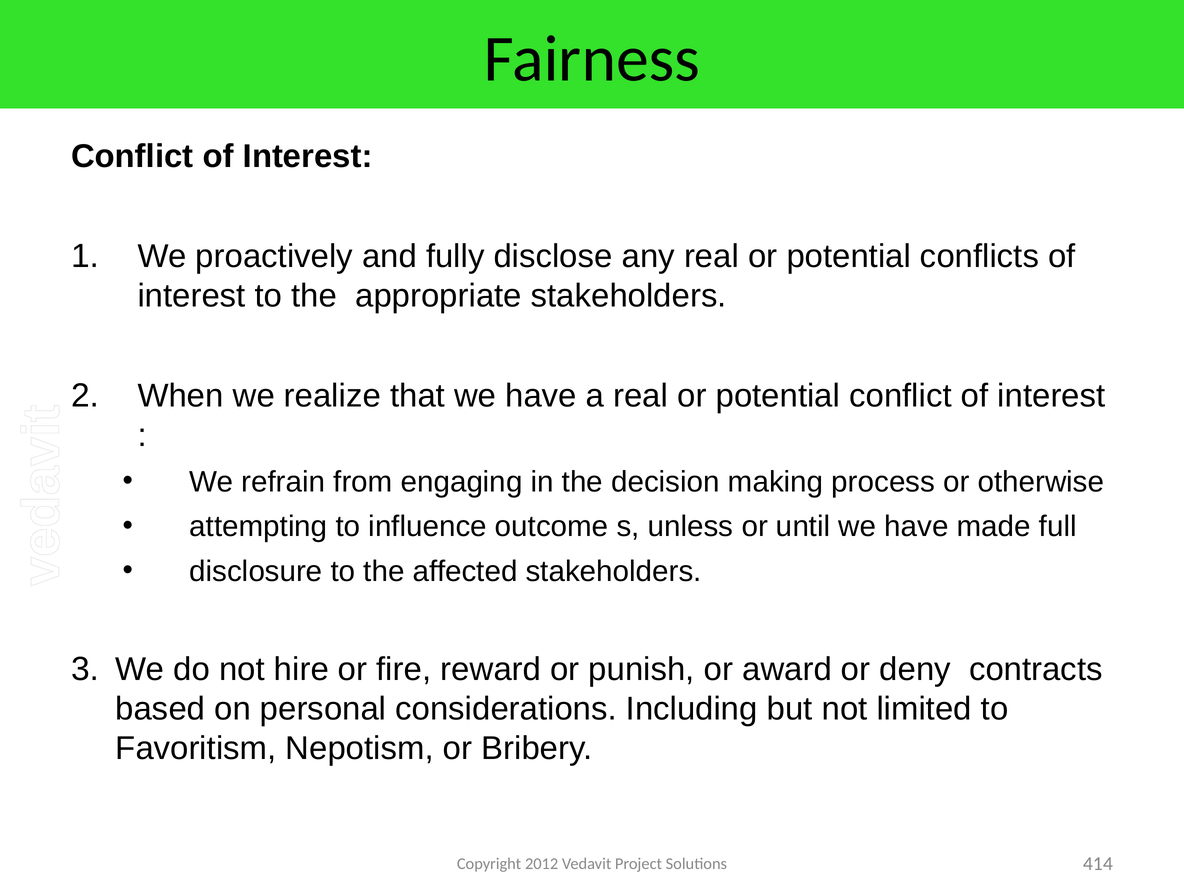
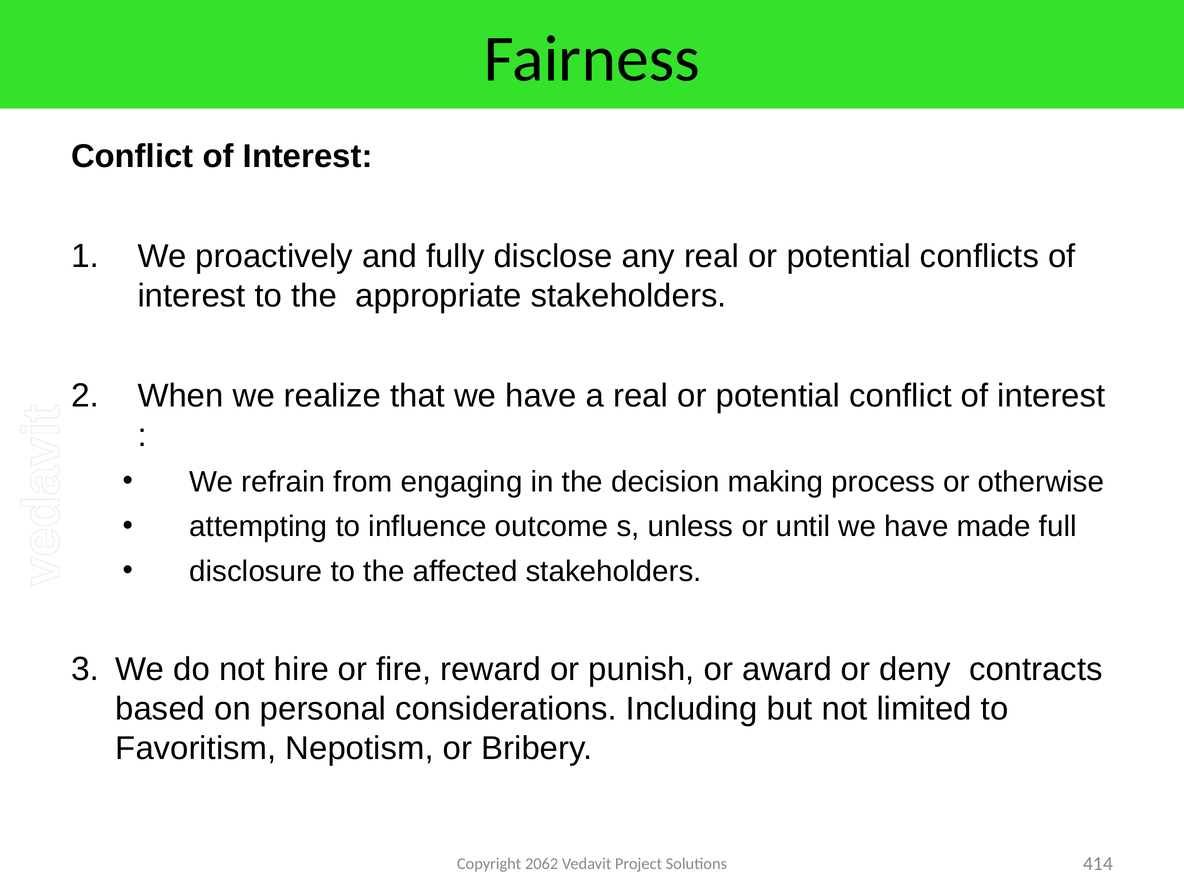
2012: 2012 -> 2062
